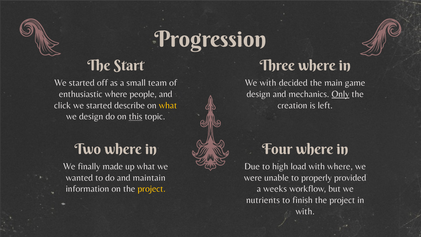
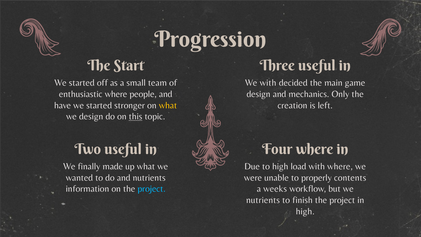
Three where: where -> useful
Only underline: present -> none
click: click -> have
describe: describe -> stronger
Two where: where -> useful
and maintain: maintain -> nutrients
provided: provided -> contents
project at (152, 189) colour: yellow -> light blue
with at (305, 211): with -> high
